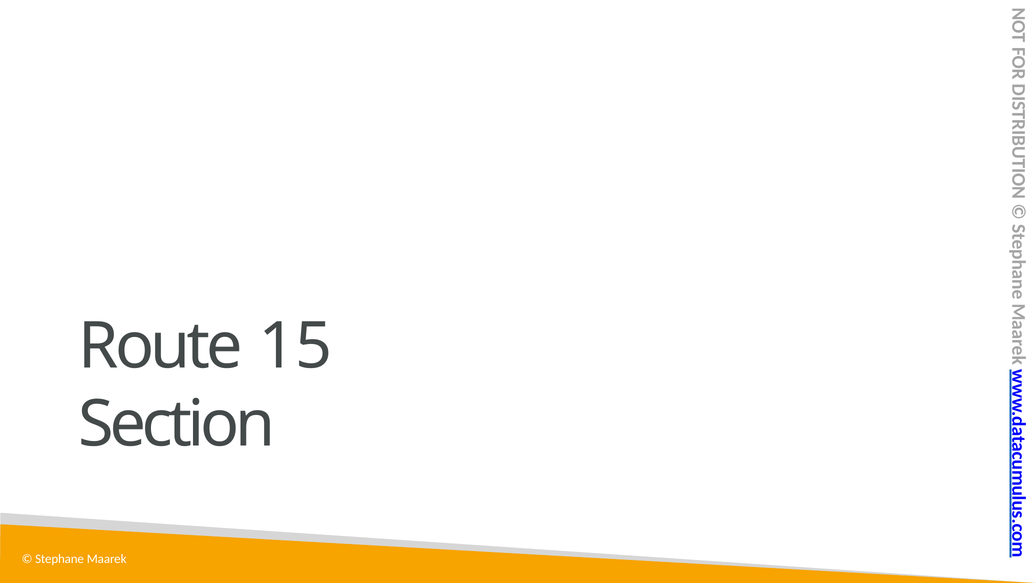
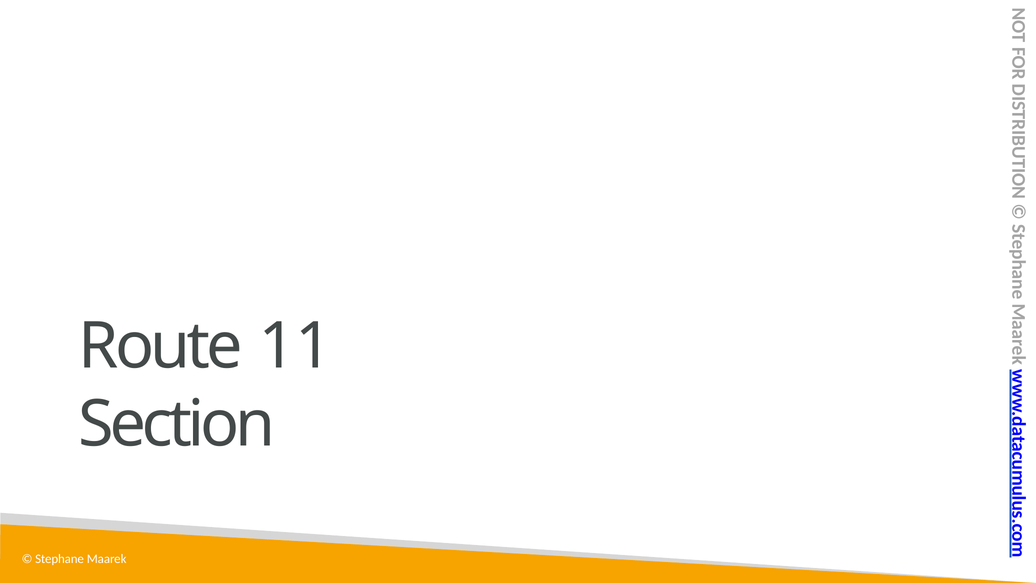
15: 15 -> 11
